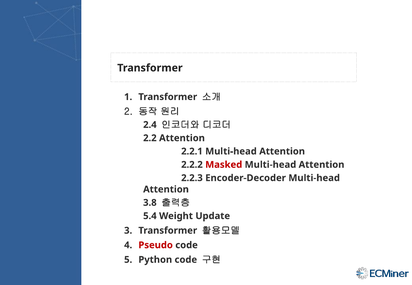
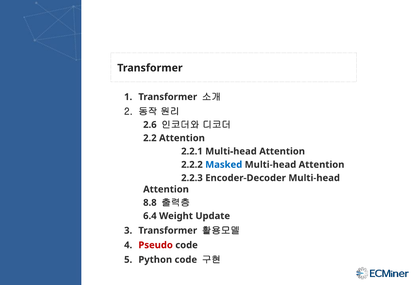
2.4: 2.4 -> 2.6
Masked colour: red -> blue
3.8: 3.8 -> 8.8
5.4: 5.4 -> 6.4
